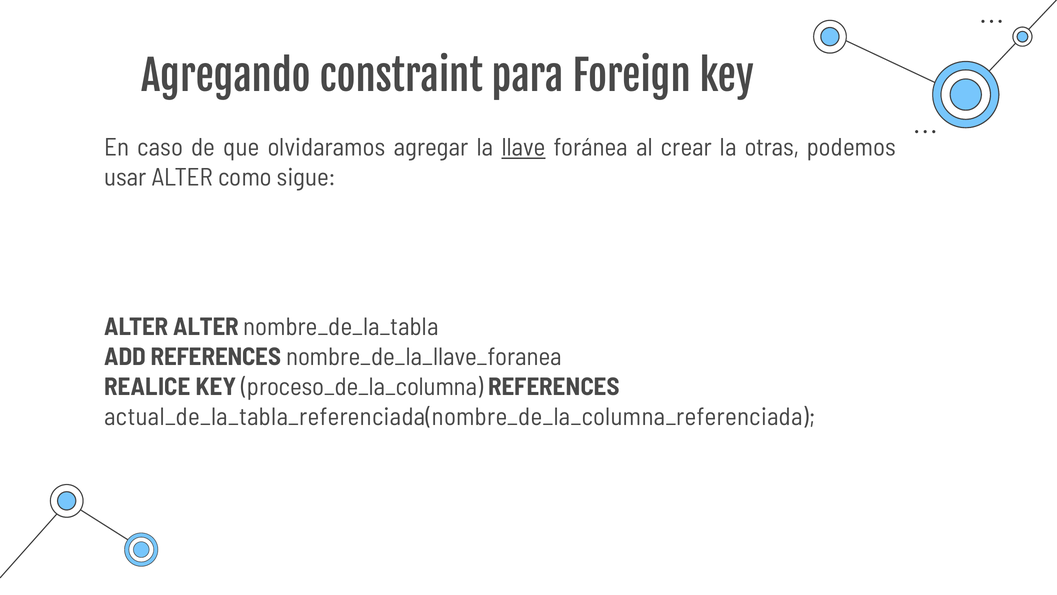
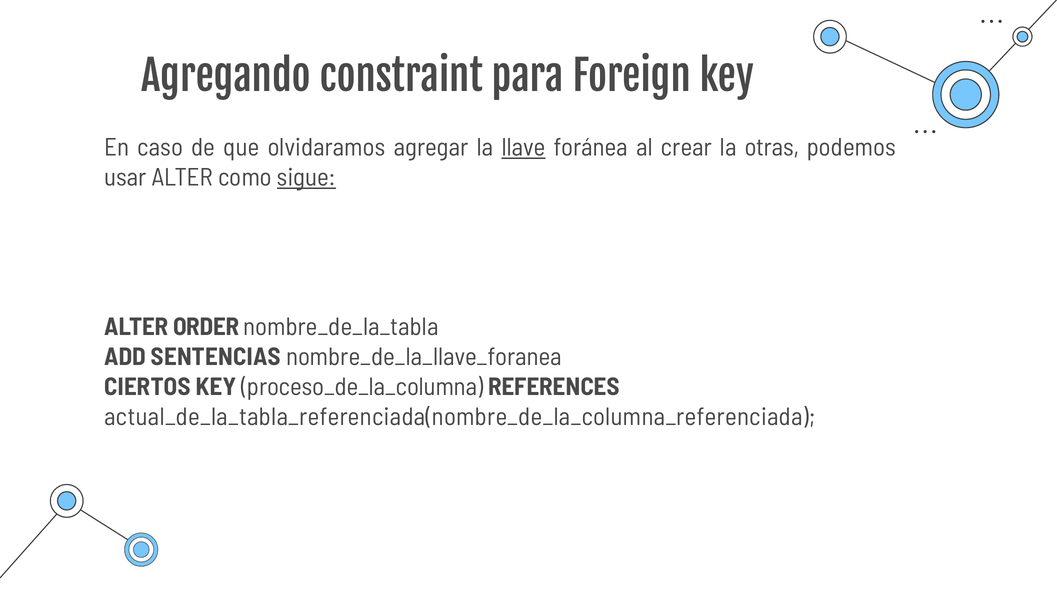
sigue underline: none -> present
ALTER ALTER: ALTER -> ORDER
ADD REFERENCES: REFERENCES -> SENTENCIAS
REALICE: REALICE -> CIERTOS
